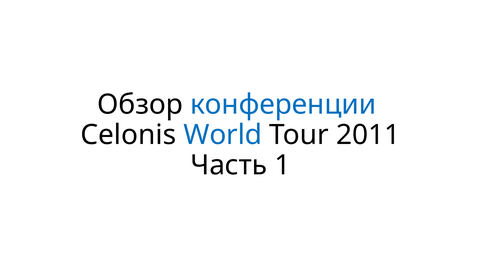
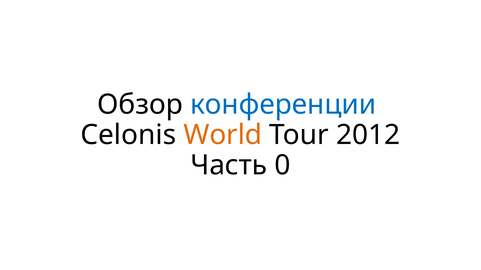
World colour: blue -> orange
2011: 2011 -> 2012
1: 1 -> 0
